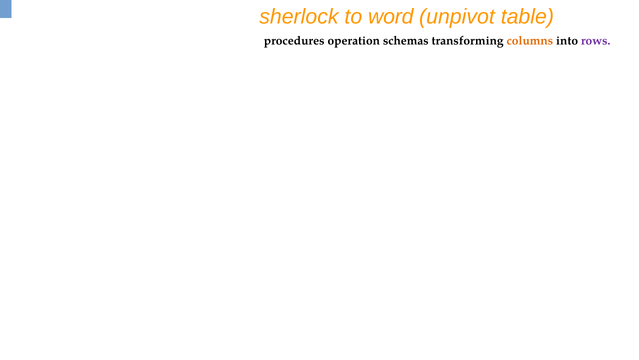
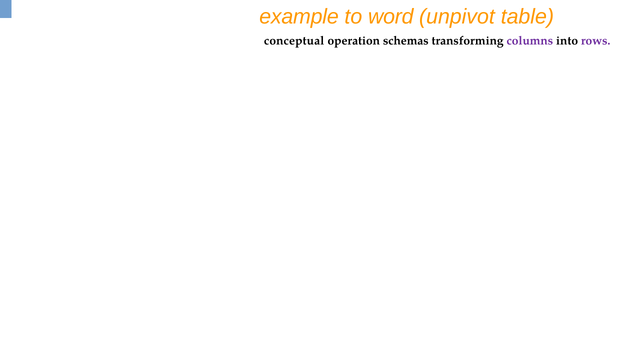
sherlock: sherlock -> example
procedures: procedures -> conceptual
columns colour: orange -> purple
